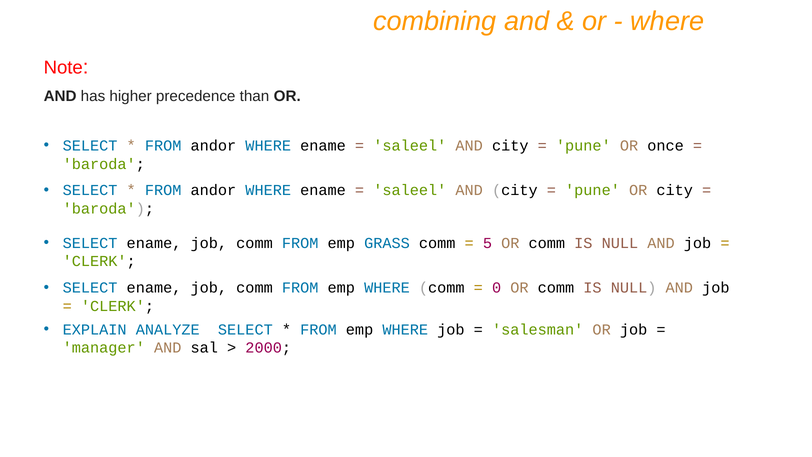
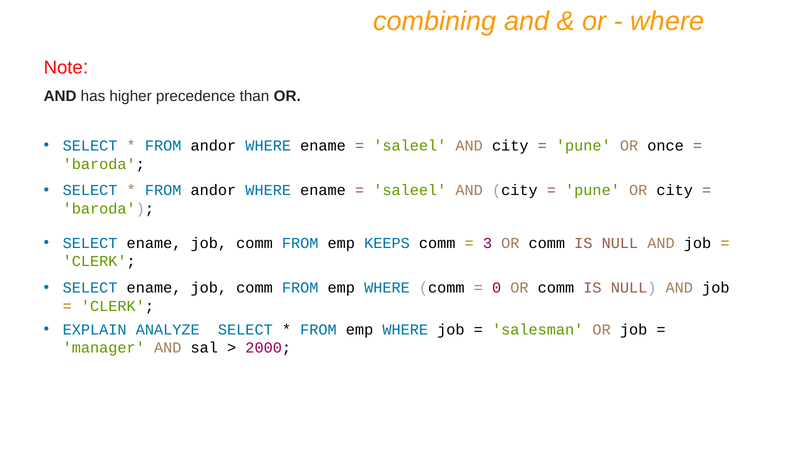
GRASS: GRASS -> KEEPS
5: 5 -> 3
